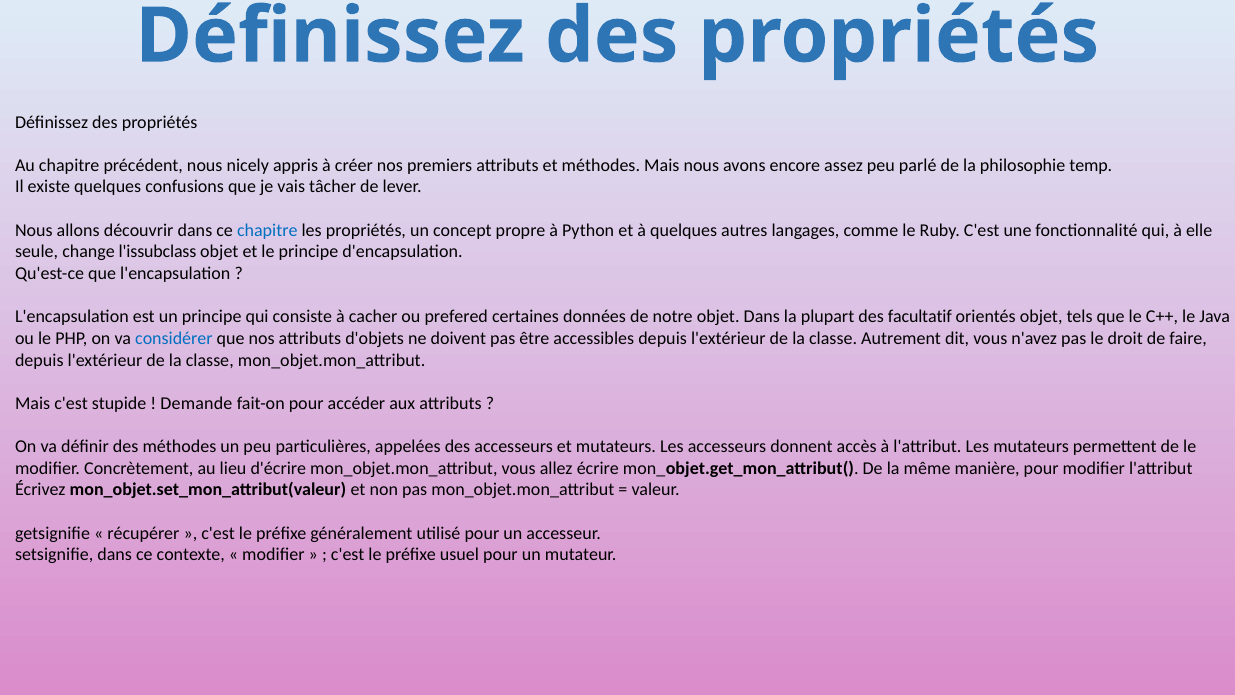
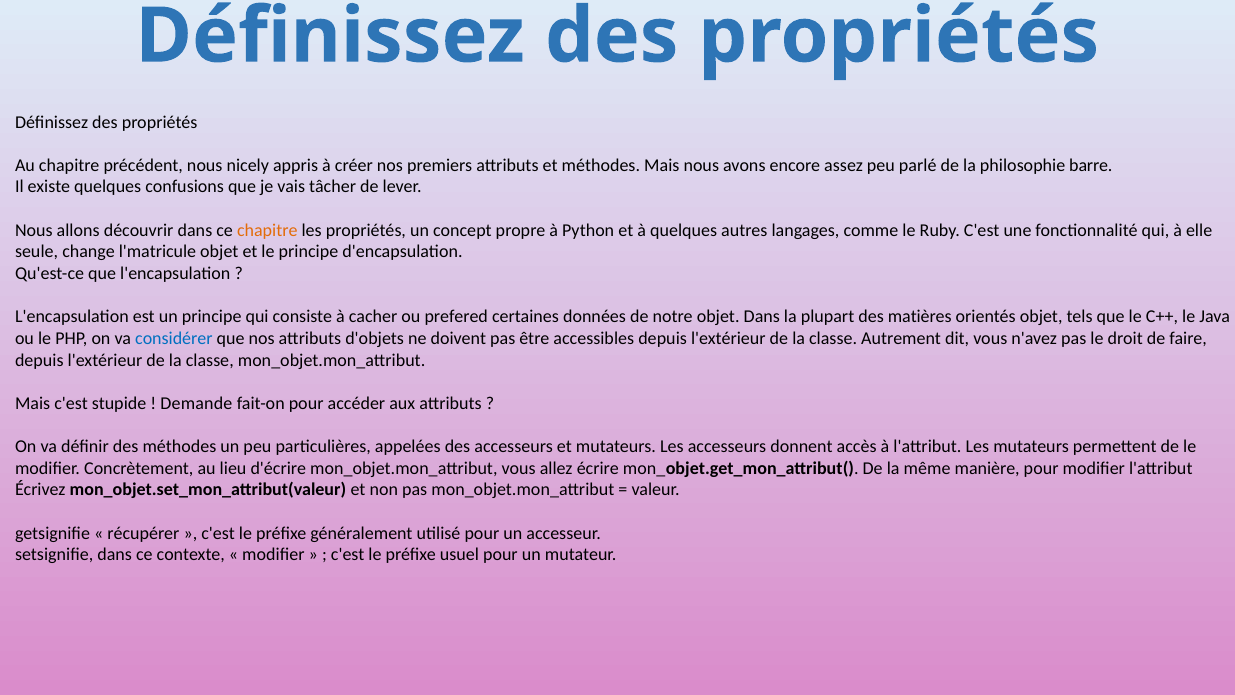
temp: temp -> barre
chapitre at (267, 230) colour: blue -> orange
l'issubclass: l'issubclass -> l'matricule
facultatif: facultatif -> matières
